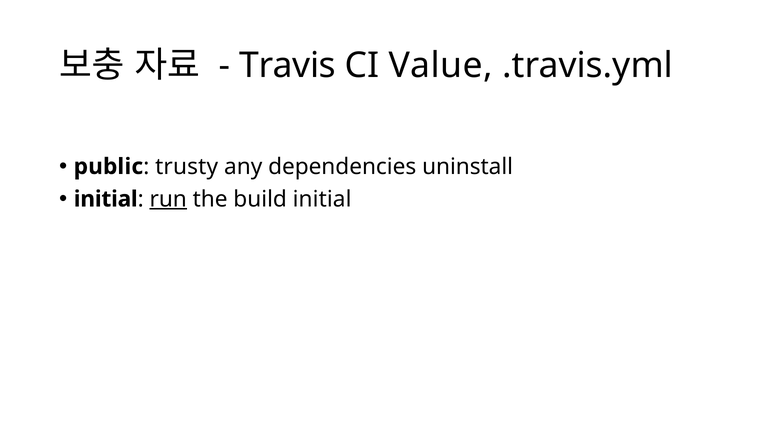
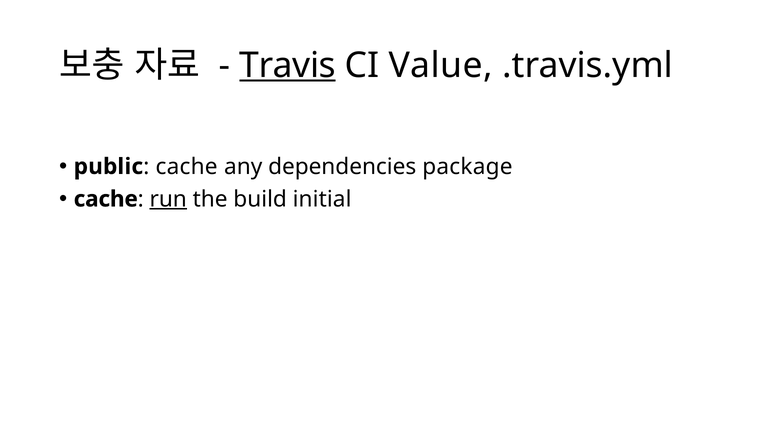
Travis underline: none -> present
trusty at (187, 166): trusty -> cache
uninstall: uninstall -> package
initial at (106, 199): initial -> cache
